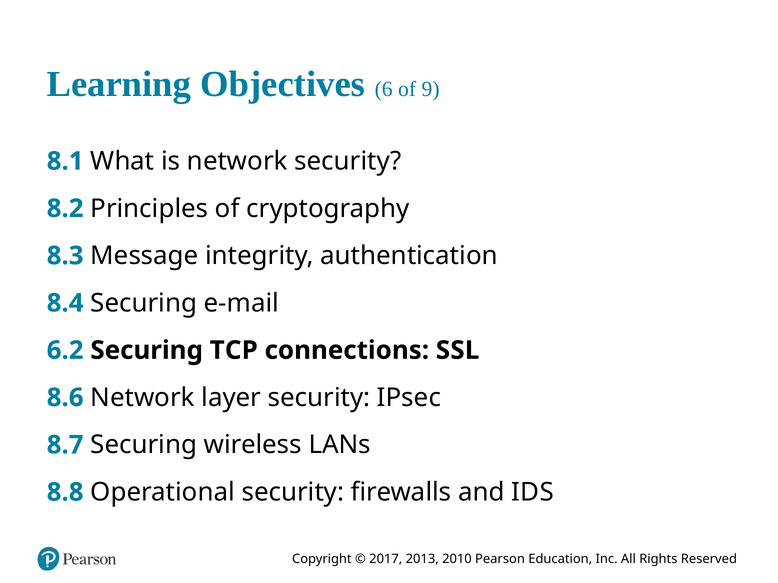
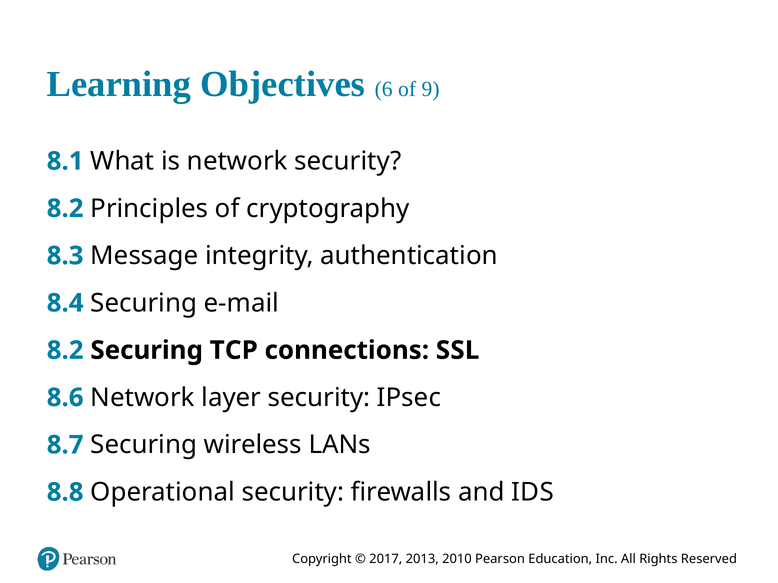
6.2 at (65, 351): 6.2 -> 8.2
